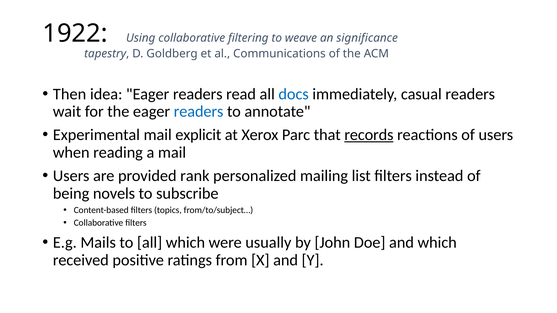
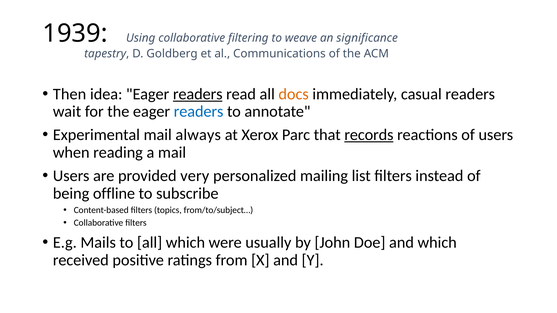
1922: 1922 -> 1939
readers at (198, 94) underline: none -> present
docs colour: blue -> orange
explicit: explicit -> always
rank: rank -> very
novels: novels -> offline
